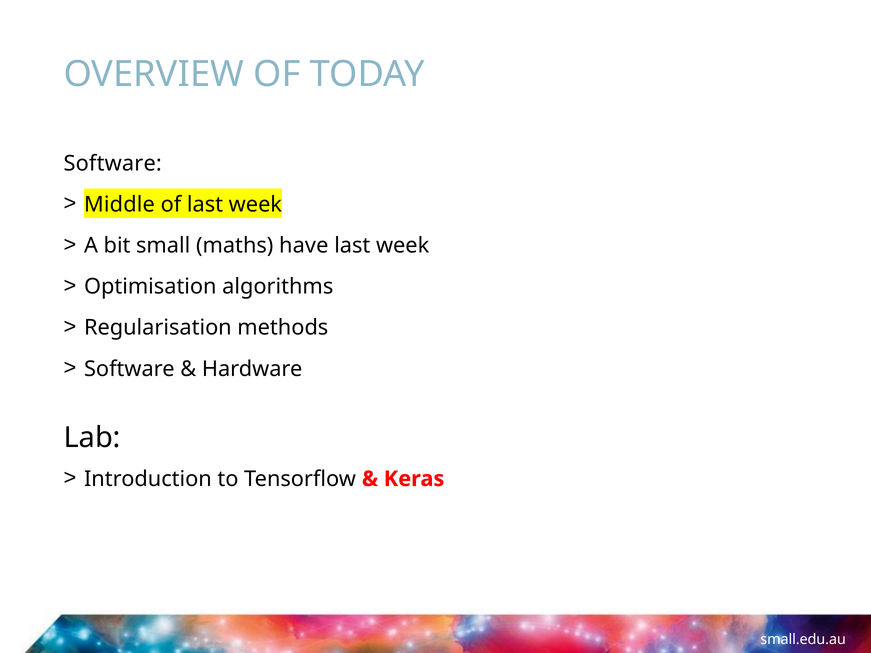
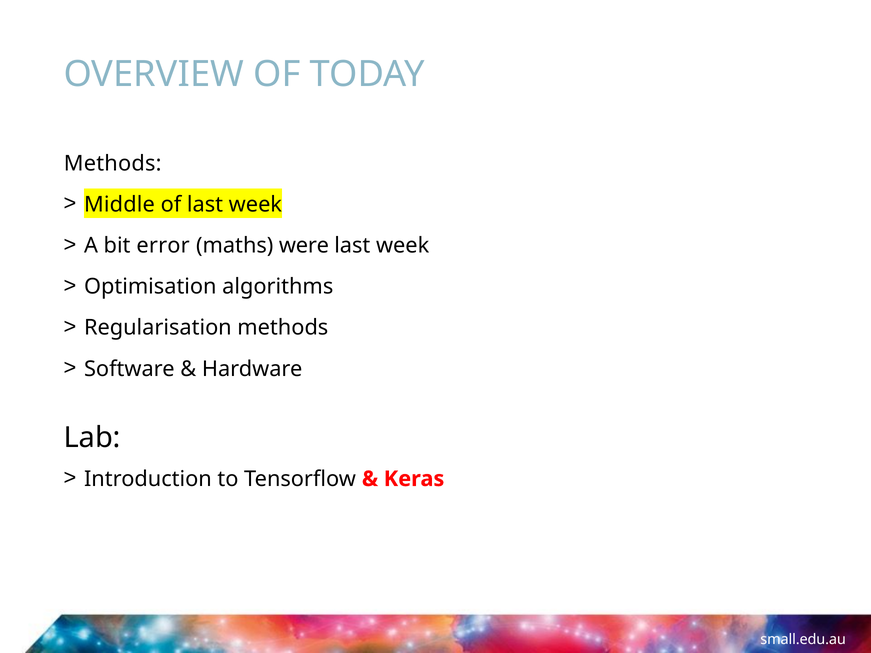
Software at (113, 163): Software -> Methods
small: small -> error
have: have -> were
